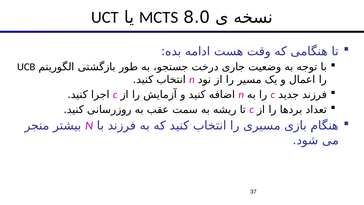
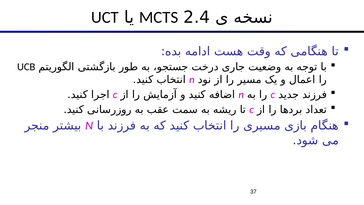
8.0: 8.0 -> 2.4
